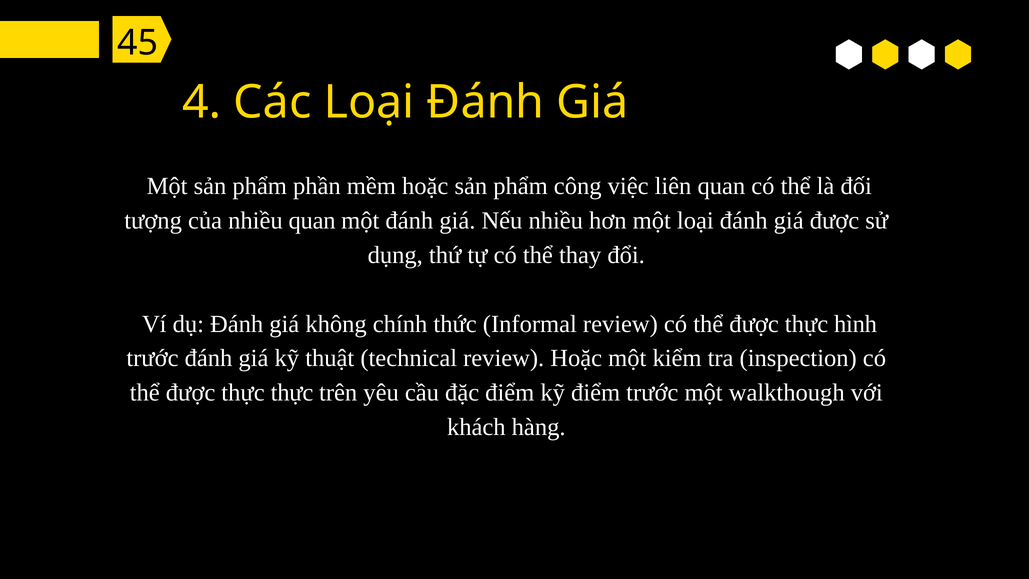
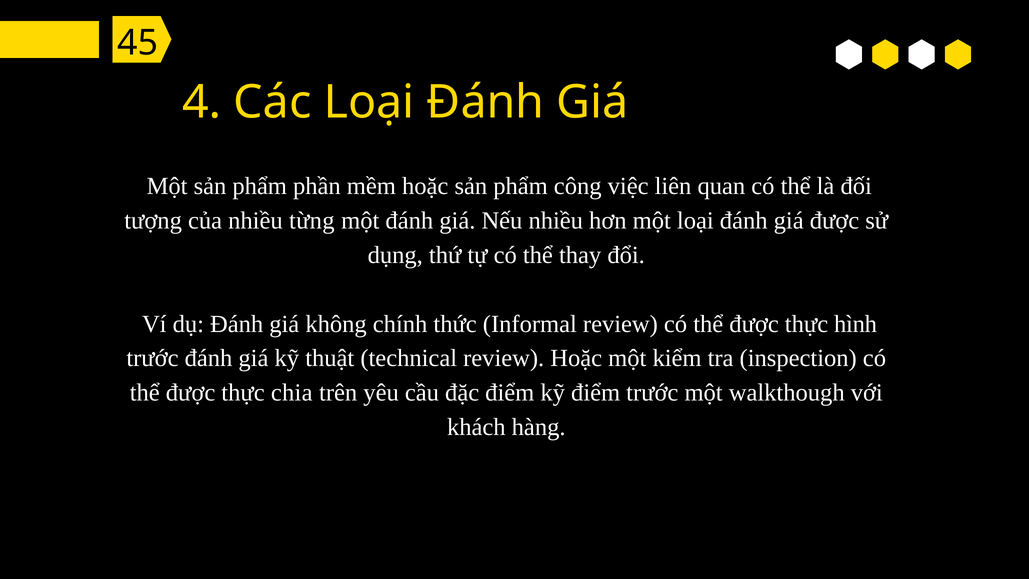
nhiều quan: quan -> từng
thực thực: thực -> chia
